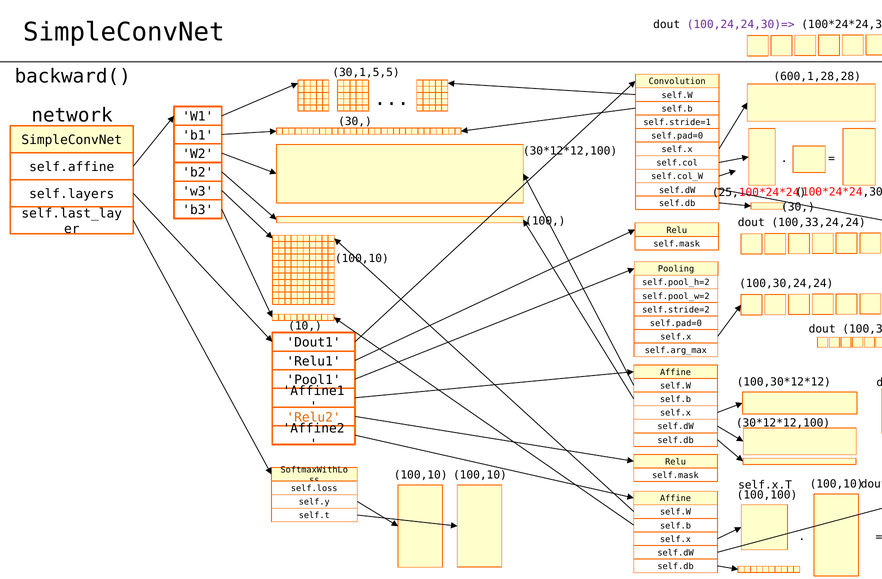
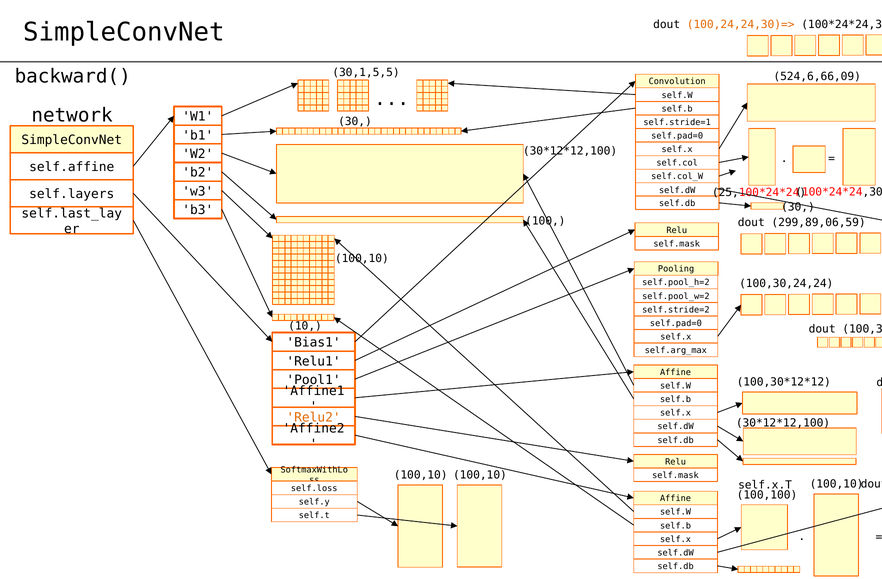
100,24,24,30)=> colour: purple -> orange
600,1,28,28: 600,1,28,28 -> 524,6,66,09
100,33,24,24: 100,33,24,24 -> 299,89,06,59
Dout1: Dout1 -> Bias1
